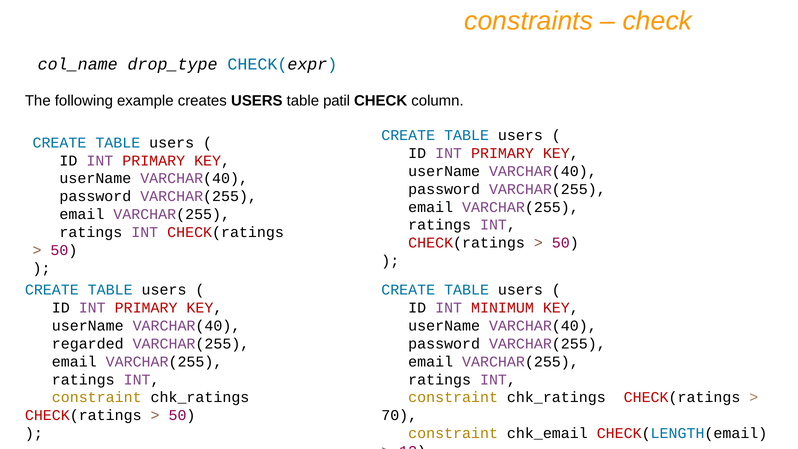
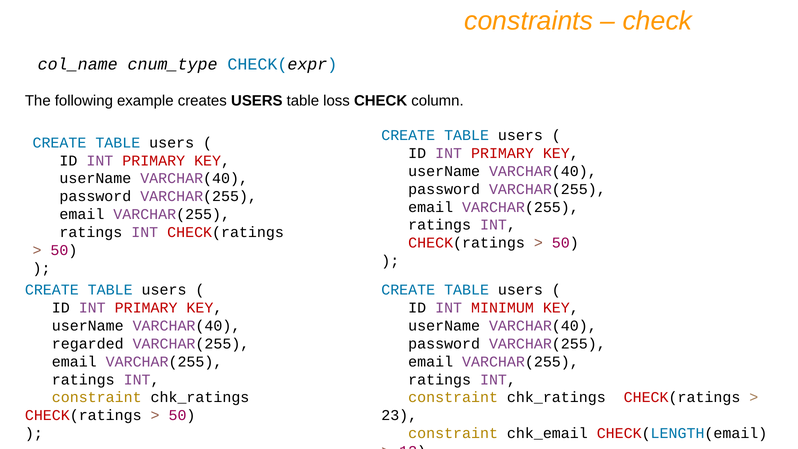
drop_type: drop_type -> cnum_type
patil: patil -> loss
70: 70 -> 23
